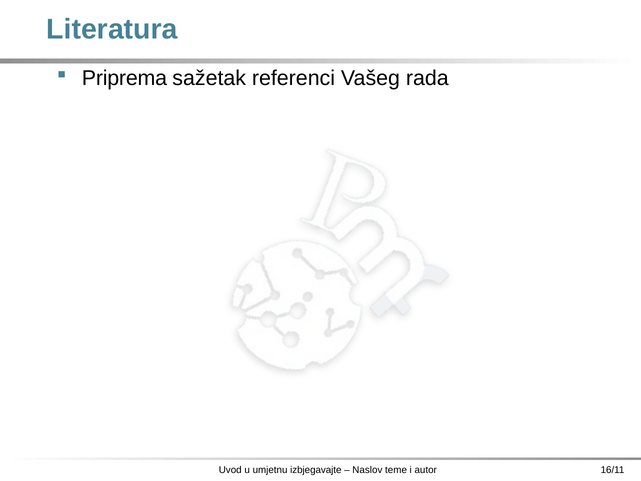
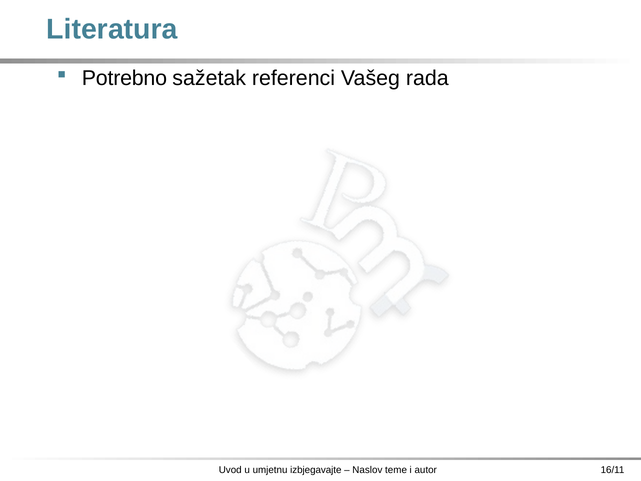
Priprema: Priprema -> Potrebno
